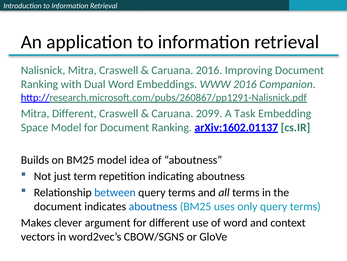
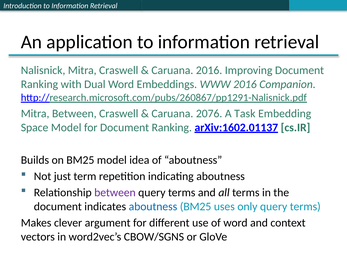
Mitra Different: Different -> Between
2099: 2099 -> 2076
between at (115, 192) colour: blue -> purple
